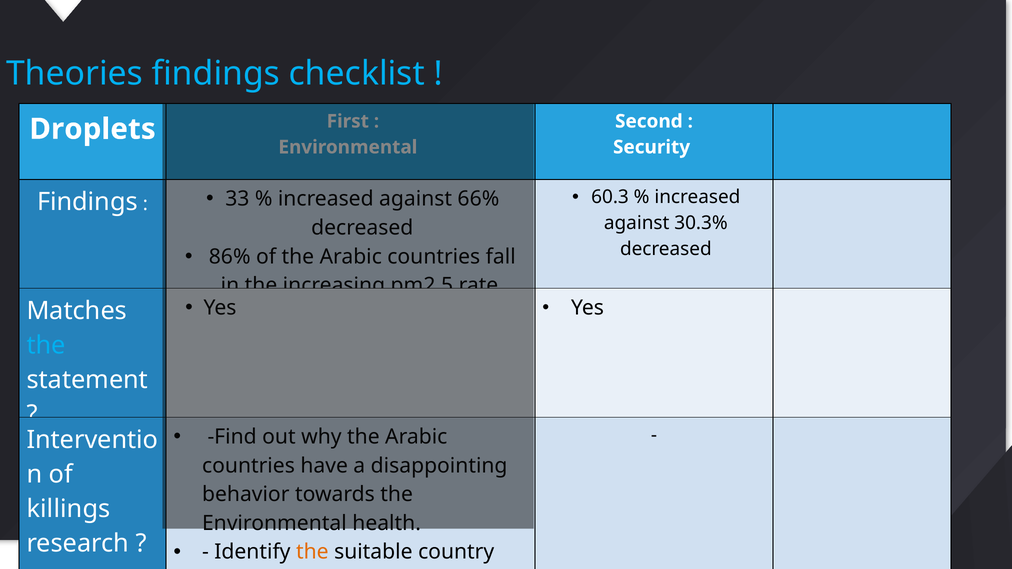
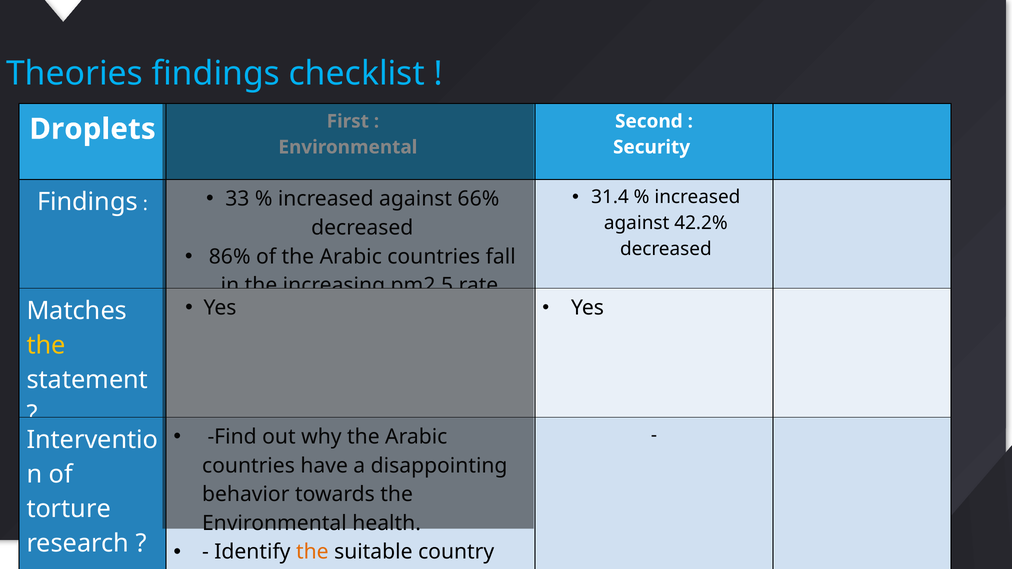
60.3: 60.3 -> 31.4
30.3%: 30.3% -> 42.2%
the at (46, 345) colour: light blue -> yellow
killings: killings -> torture
